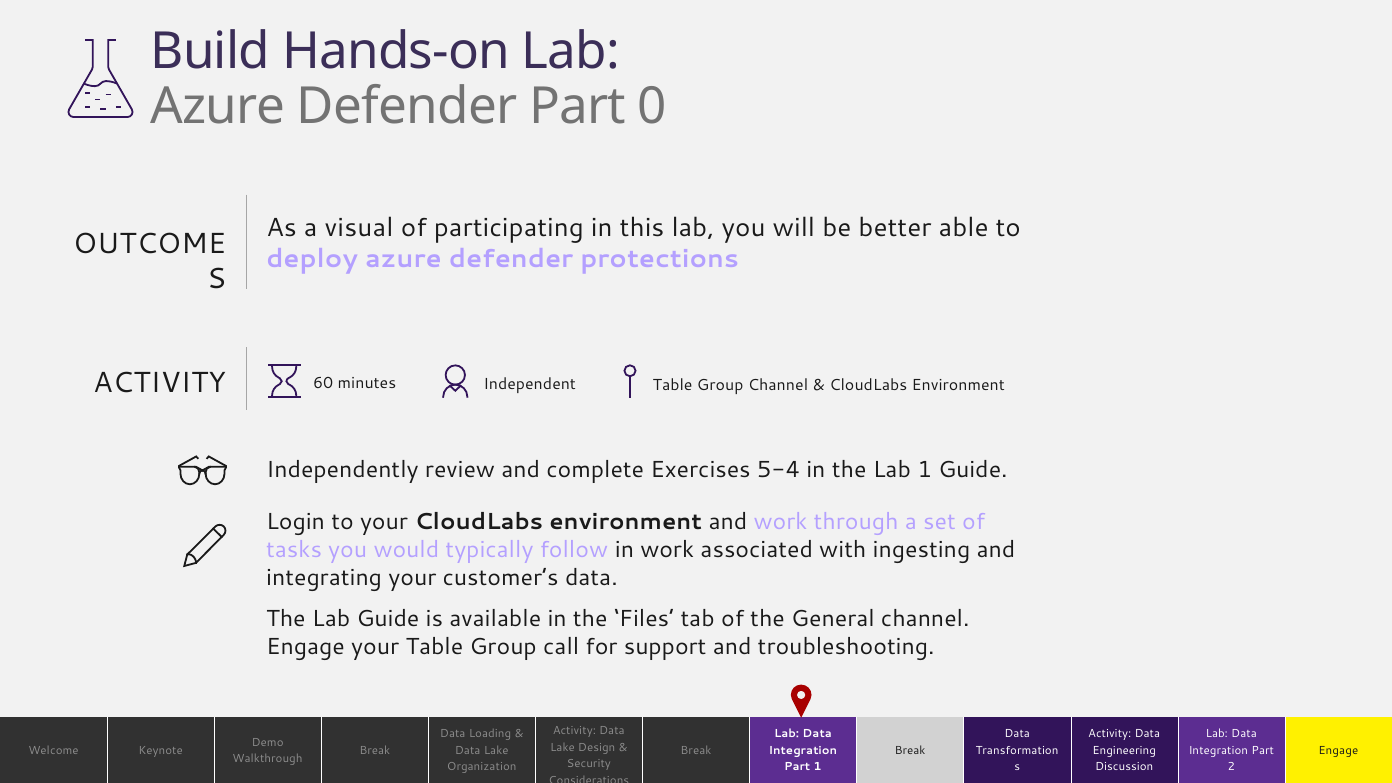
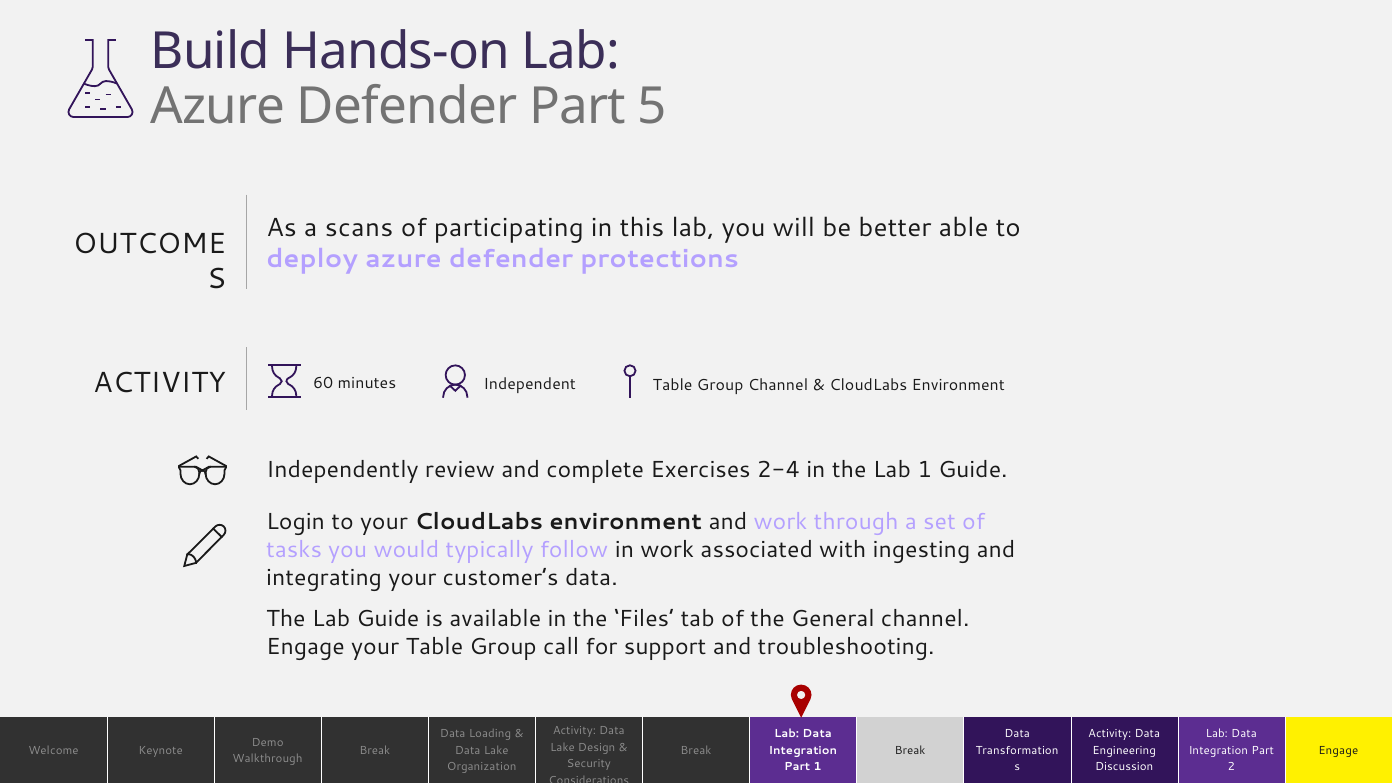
0: 0 -> 5
visual: visual -> scans
5-4: 5-4 -> 2-4
